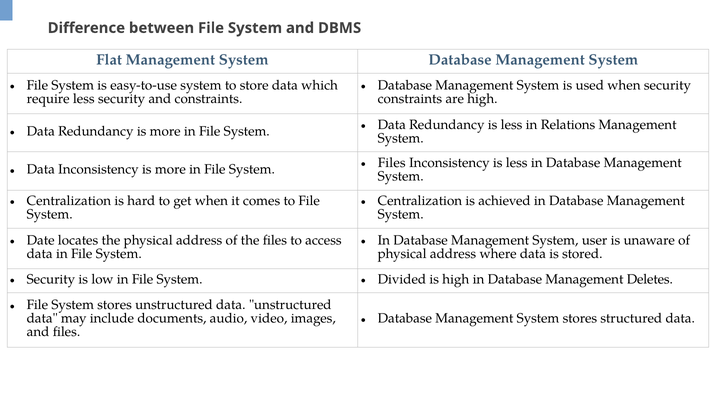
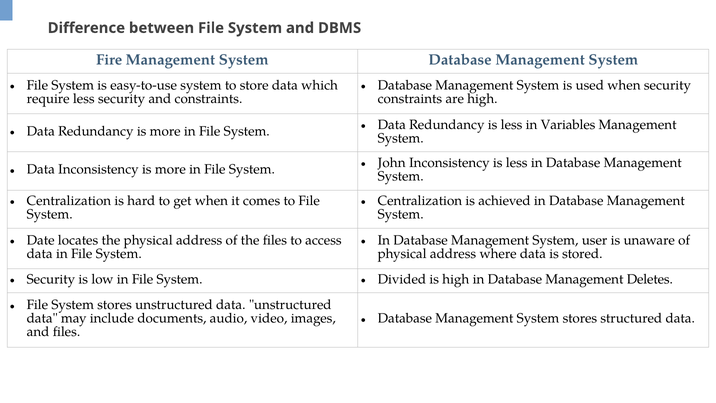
Flat: Flat -> Fire
Relations: Relations -> Variables
Files at (392, 163): Files -> John
